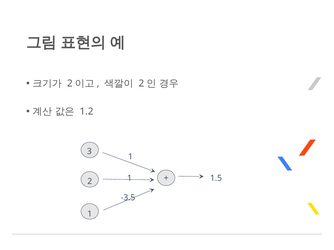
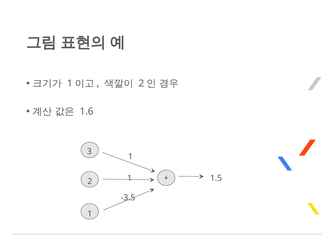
2 at (70, 84): 2 -> 1
1.2: 1.2 -> 1.6
